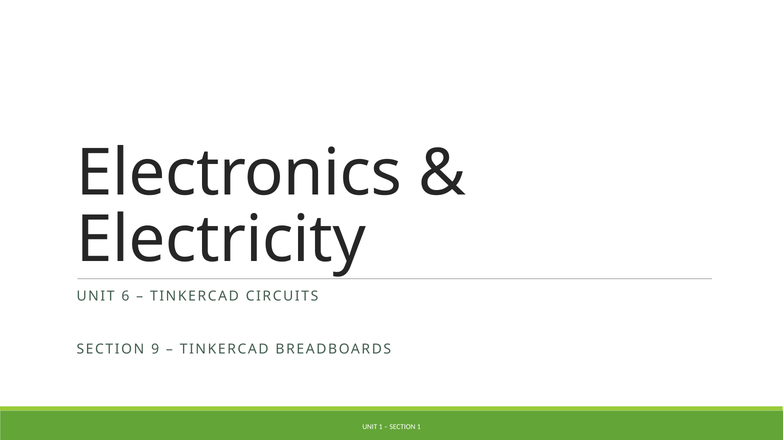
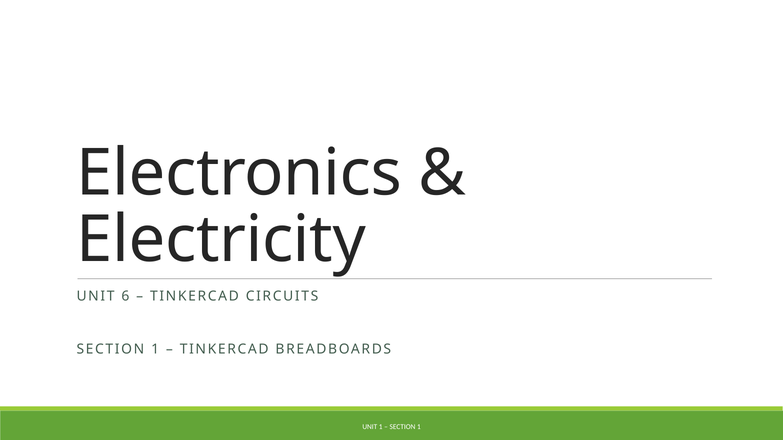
9 at (155, 349): 9 -> 1
